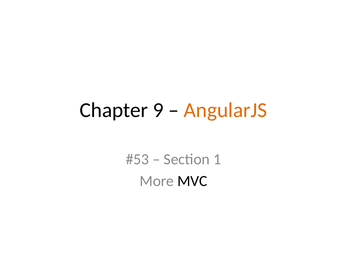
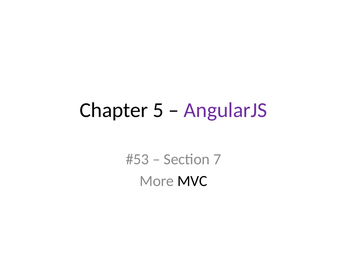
9: 9 -> 5
AngularJS colour: orange -> purple
1: 1 -> 7
